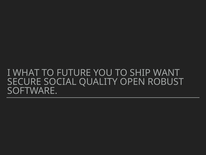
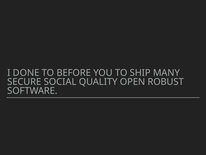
WHAT: WHAT -> DONE
FUTURE: FUTURE -> BEFORE
WANT: WANT -> MANY
